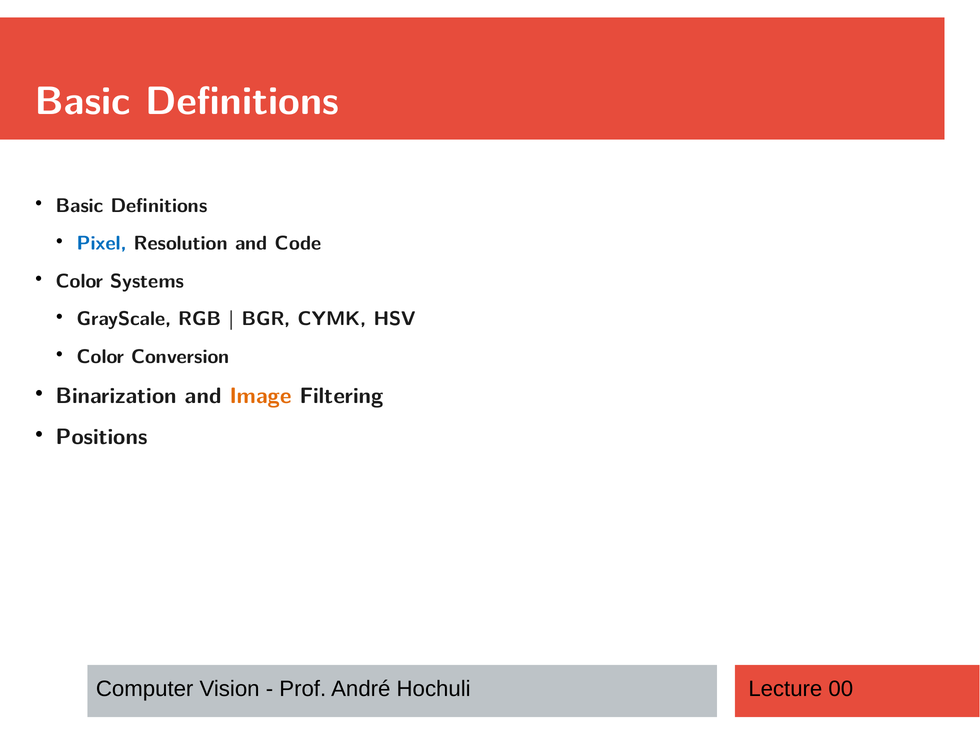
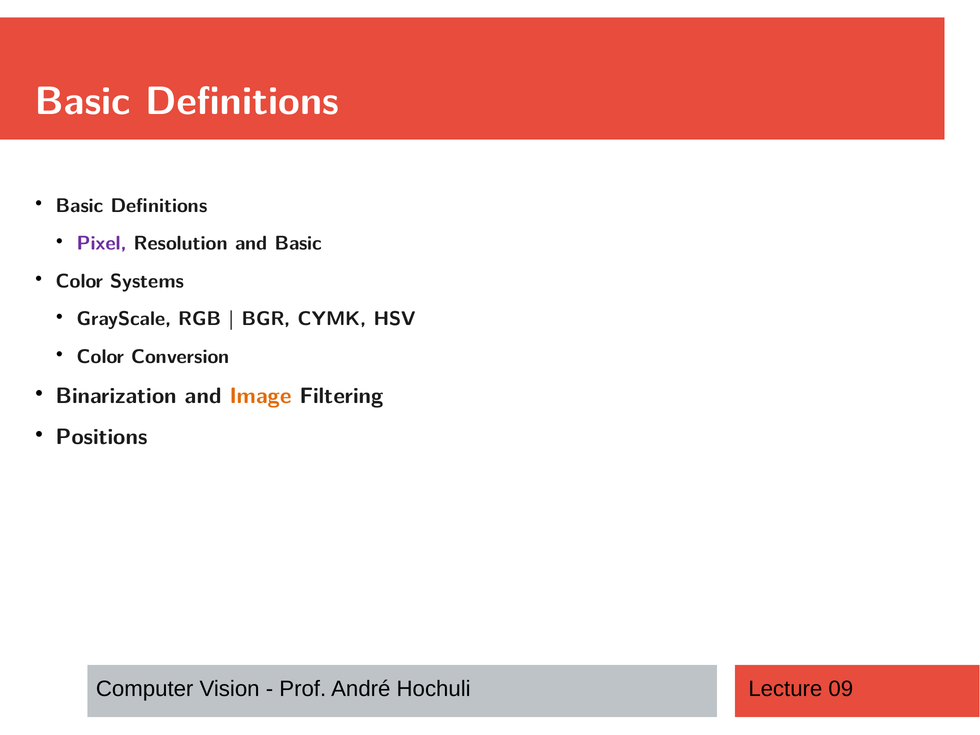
Pixel colour: blue -> purple
and Code: Code -> Basic
00: 00 -> 09
